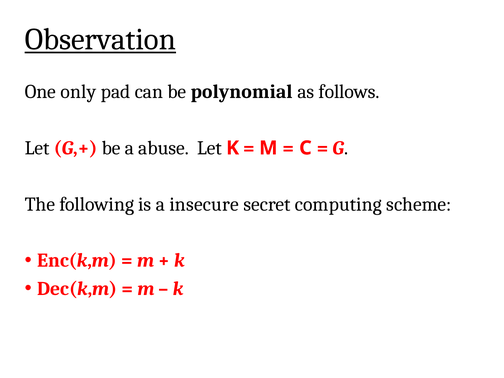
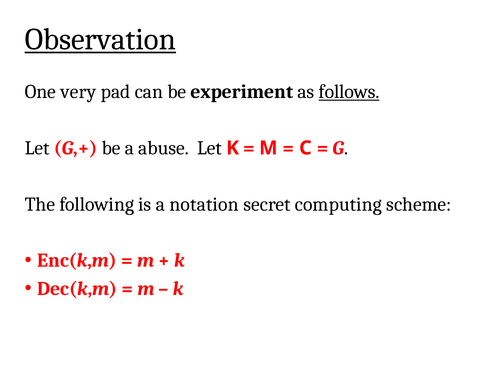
only: only -> very
polynomial: polynomial -> experiment
follows underline: none -> present
insecure: insecure -> notation
